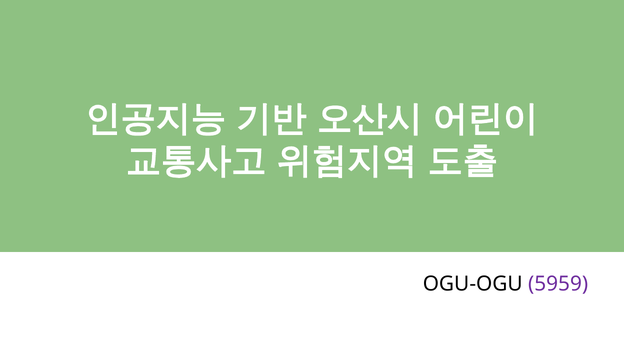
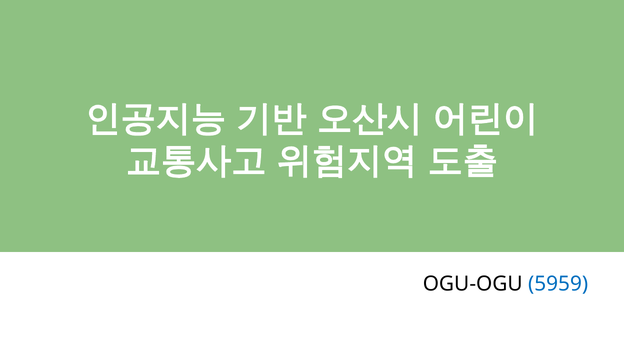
5959 colour: purple -> blue
